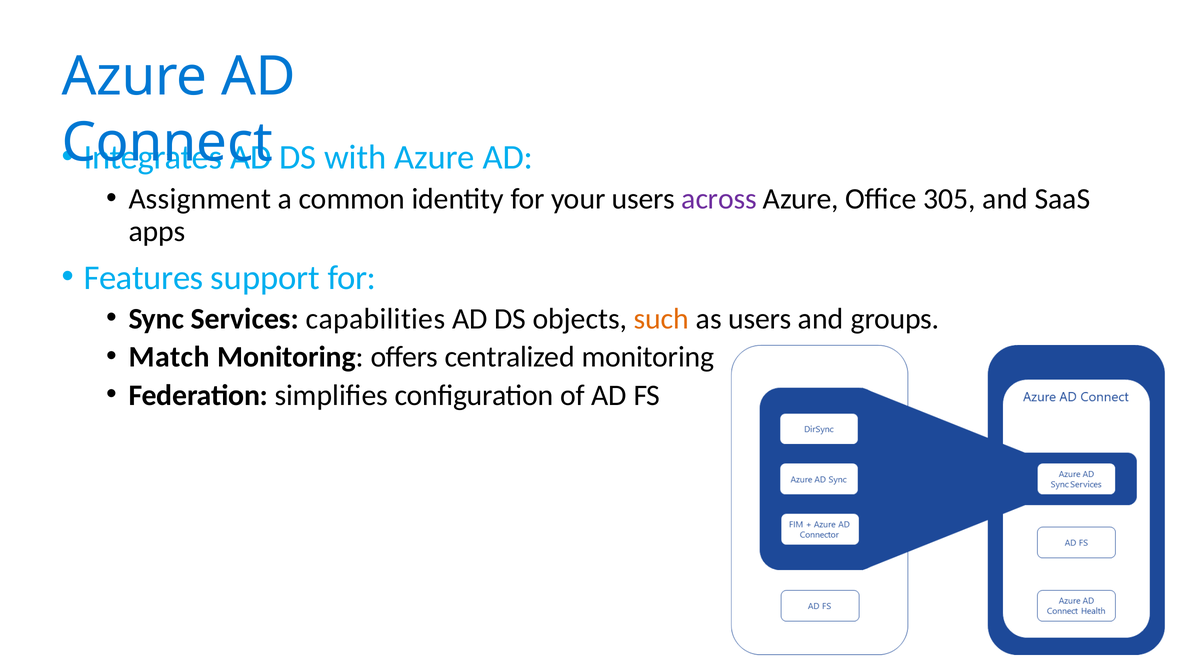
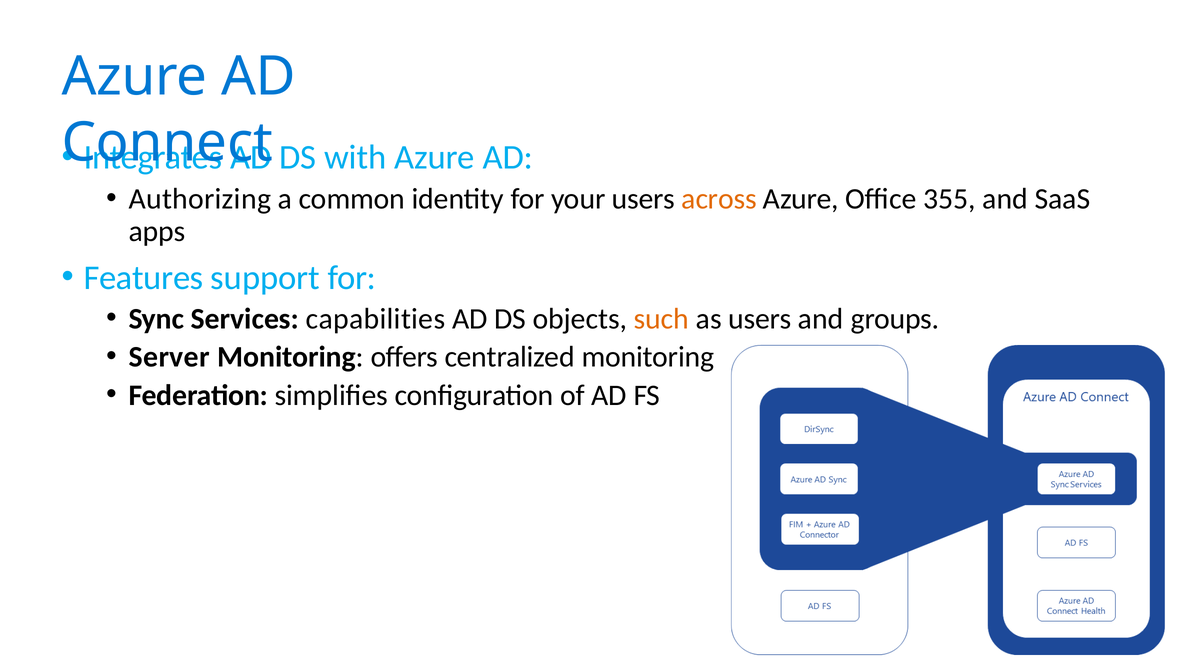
Assignment: Assignment -> Authorizing
across colour: purple -> orange
305: 305 -> 355
Match: Match -> Server
